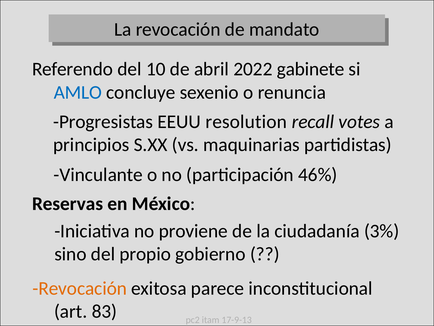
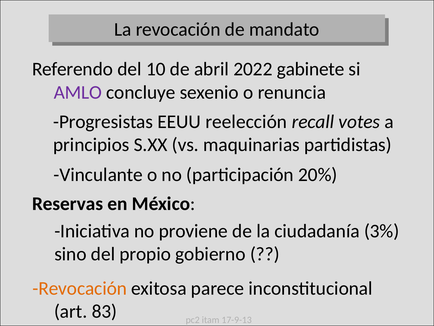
AMLO colour: blue -> purple
resolution: resolution -> reelección
46%: 46% -> 20%
